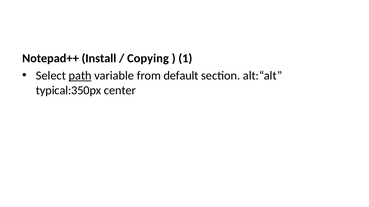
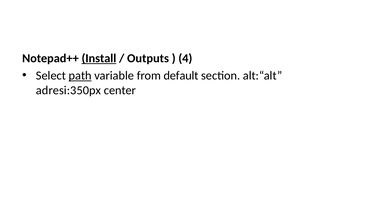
Install underline: none -> present
Copying: Copying -> Outputs
1: 1 -> 4
typical:350px: typical:350px -> adresi:350px
